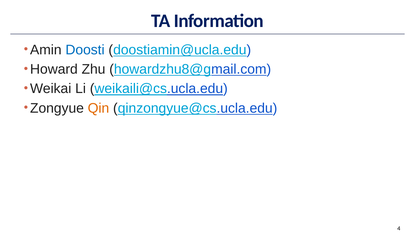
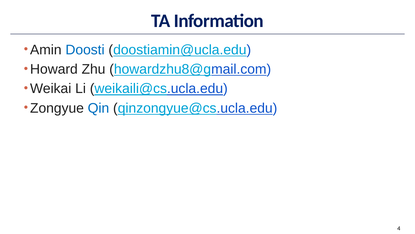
Qin colour: orange -> blue
